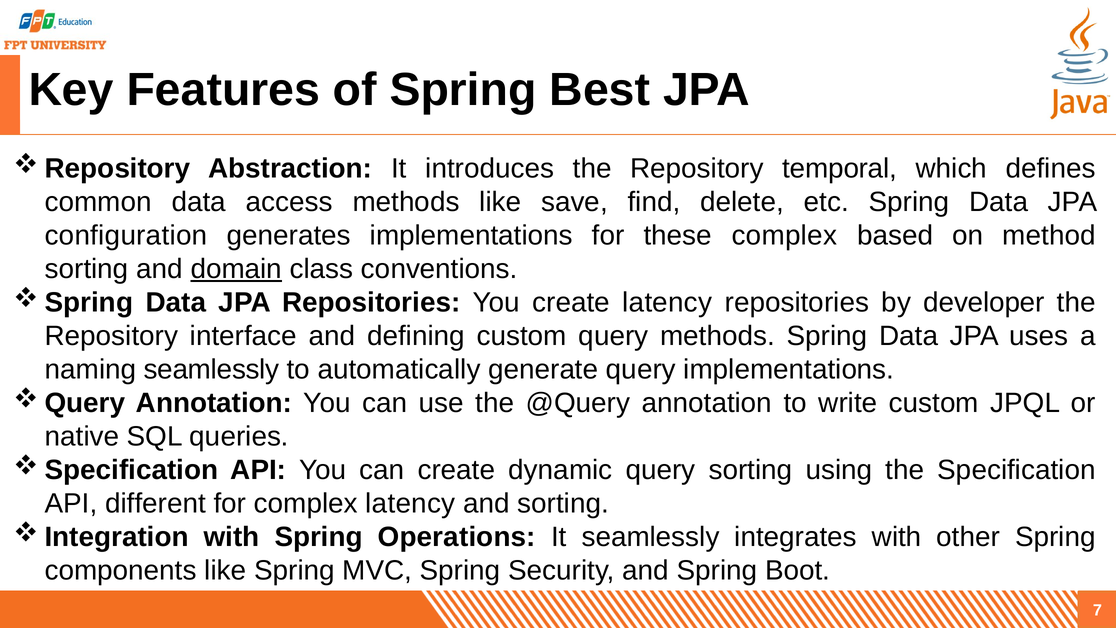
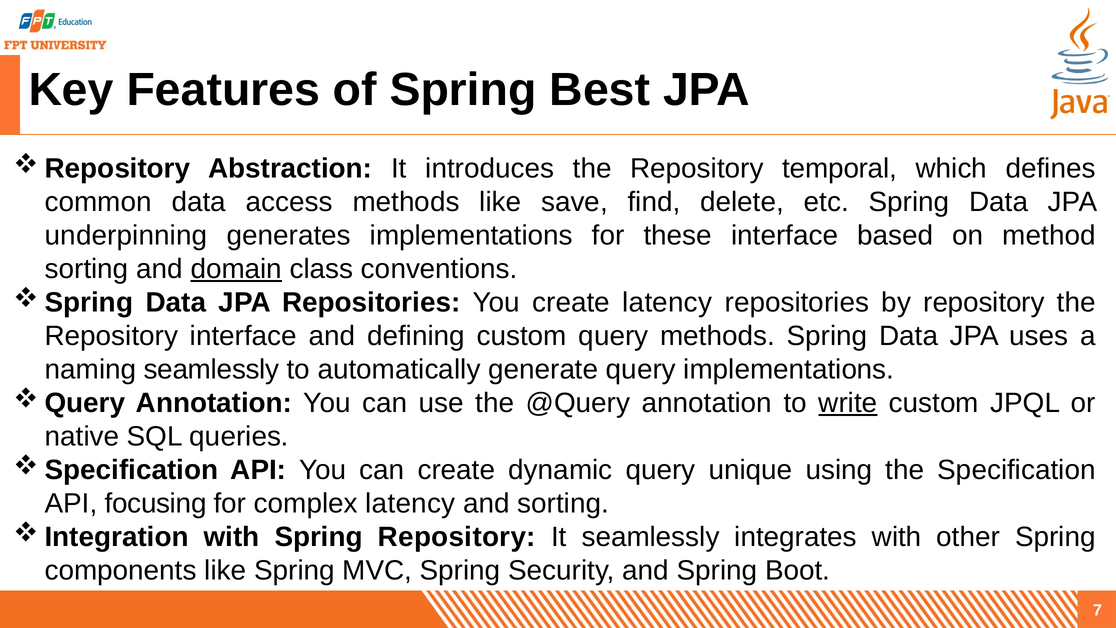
configuration: configuration -> underpinning
these complex: complex -> interface
by developer: developer -> repository
write underline: none -> present
query sorting: sorting -> unique
different: different -> focusing
Spring Operations: Operations -> Repository
